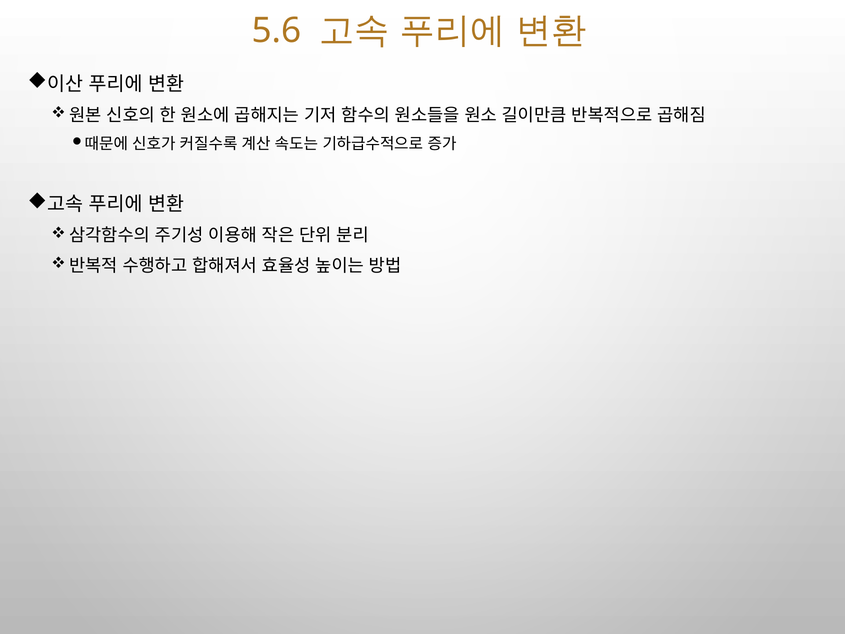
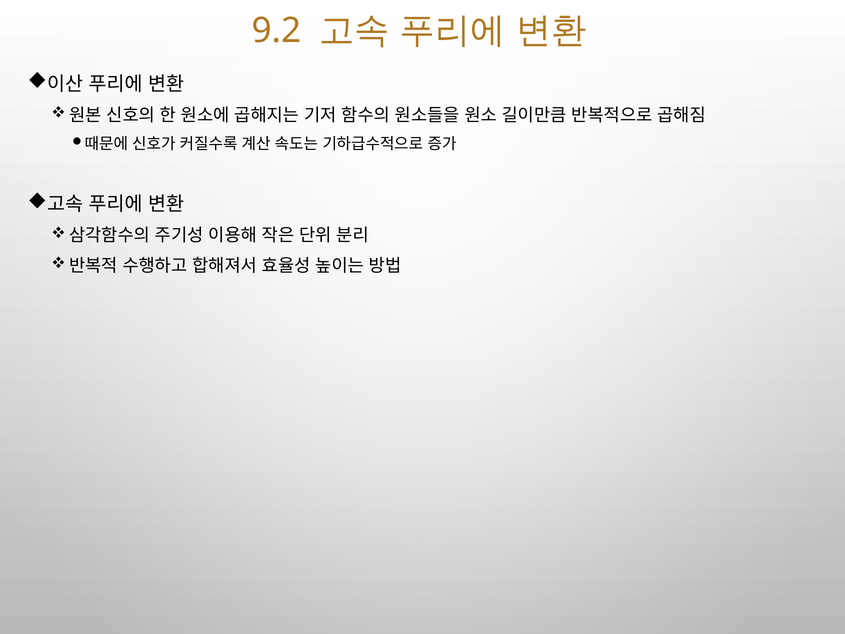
5.6: 5.6 -> 9.2
